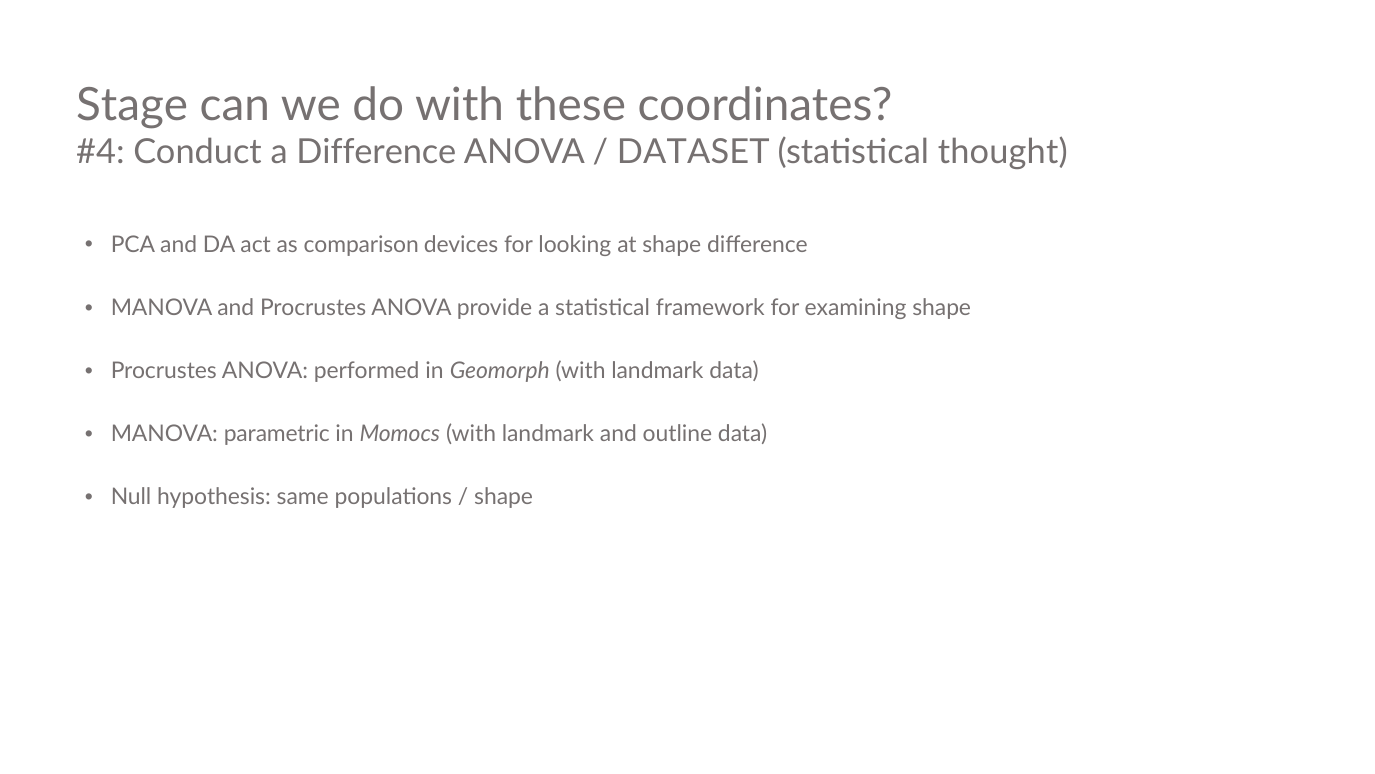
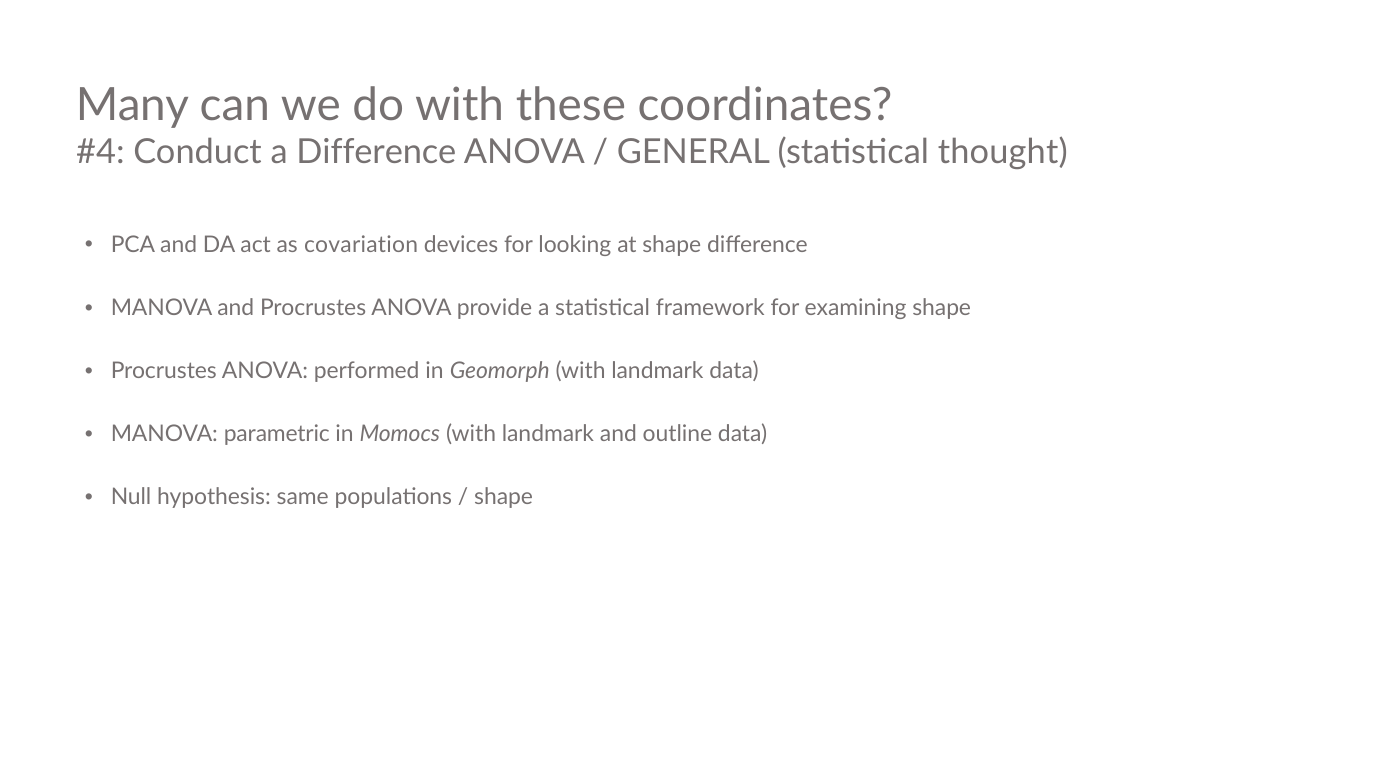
Stage: Stage -> Many
DATASET: DATASET -> GENERAL
comparison: comparison -> covariation
